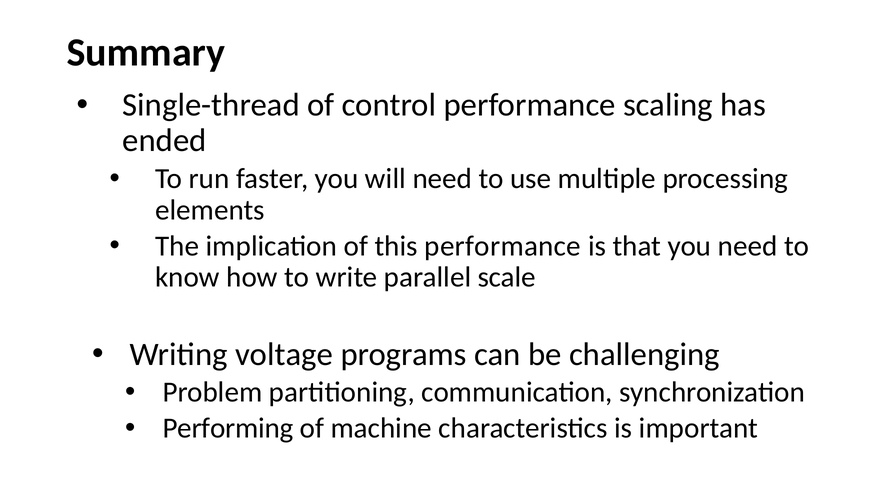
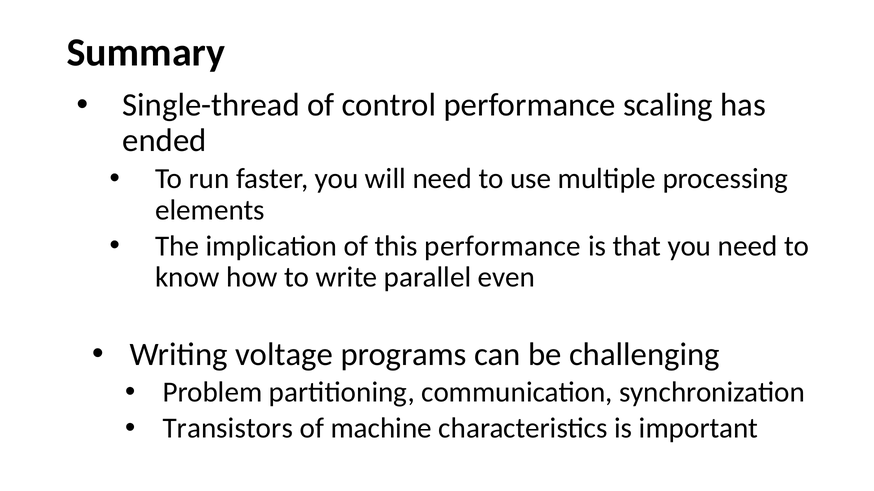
scale: scale -> even
Performing: Performing -> Transistors
